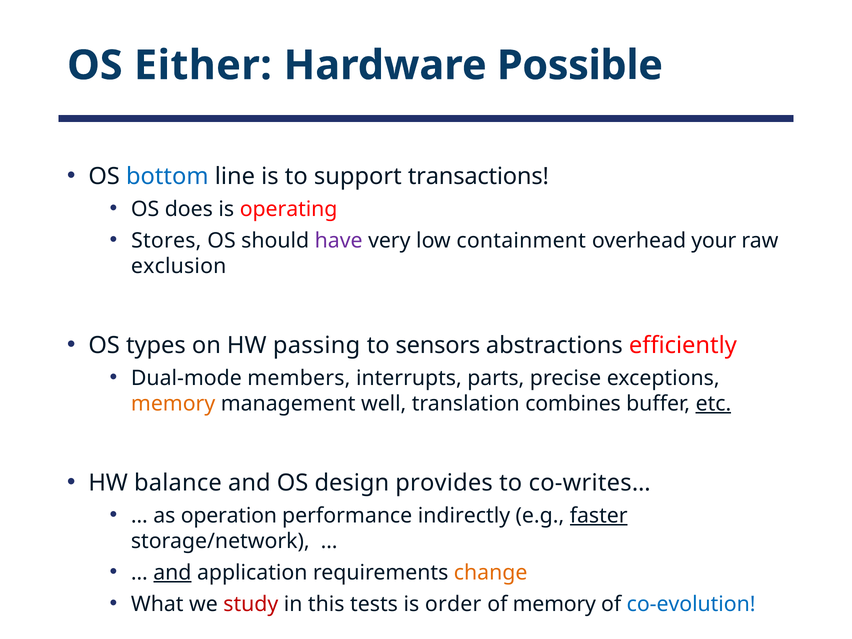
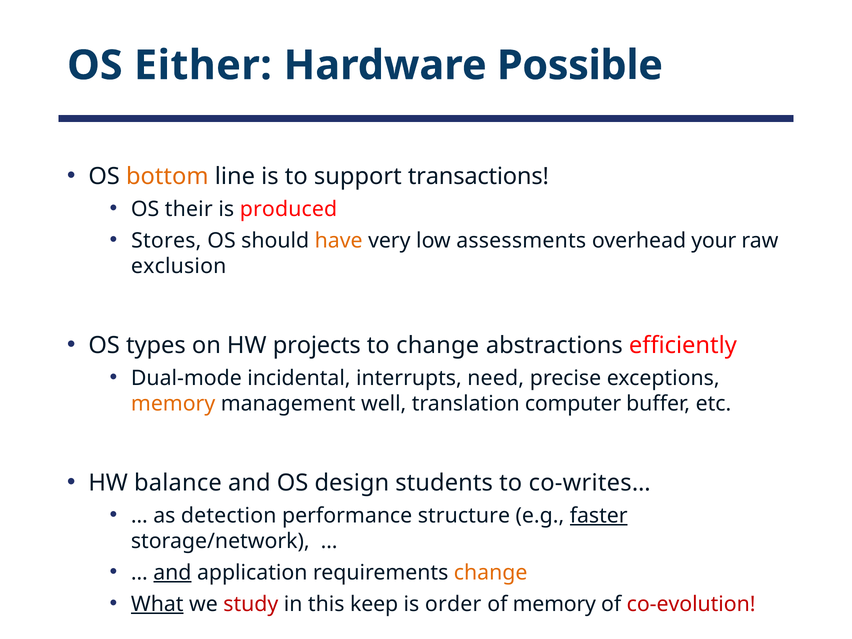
bottom colour: blue -> orange
does: does -> their
operating: operating -> produced
have colour: purple -> orange
containment: containment -> assessments
passing: passing -> projects
to sensors: sensors -> change
members: members -> incidental
parts: parts -> need
combines: combines -> computer
etc underline: present -> none
provides: provides -> students
operation: operation -> detection
indirectly: indirectly -> structure
What underline: none -> present
tests: tests -> keep
co-evolution colour: blue -> red
